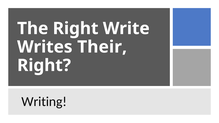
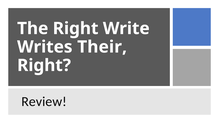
Writing: Writing -> Review
